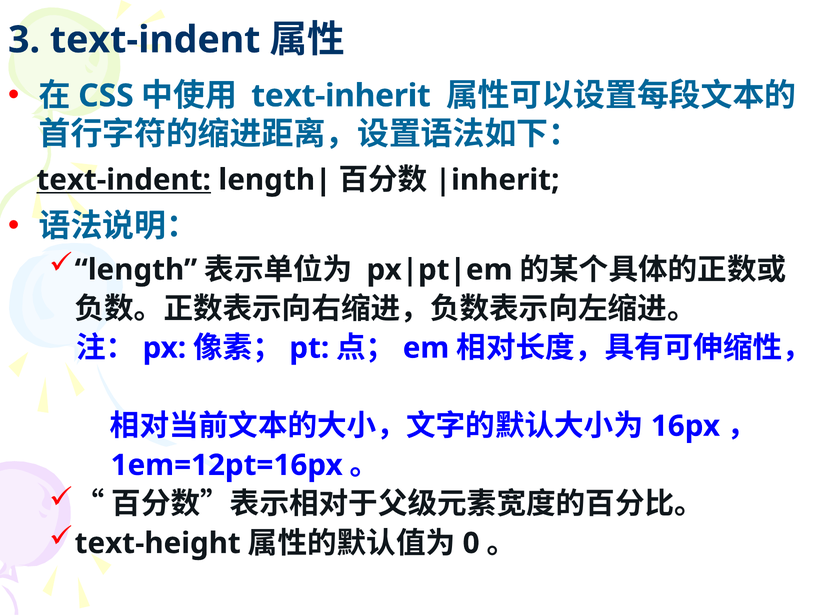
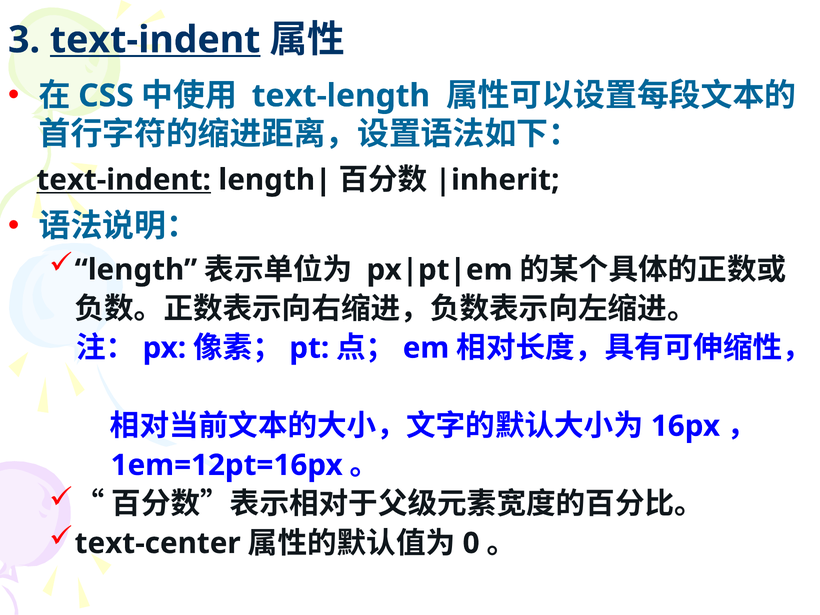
text-indent at (155, 40) underline: none -> present
text-inherit: text-inherit -> text-length
text-height: text-height -> text-center
